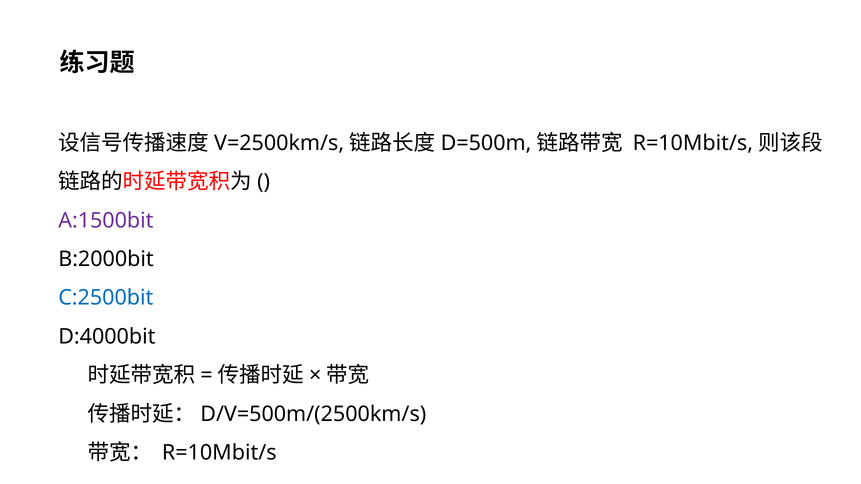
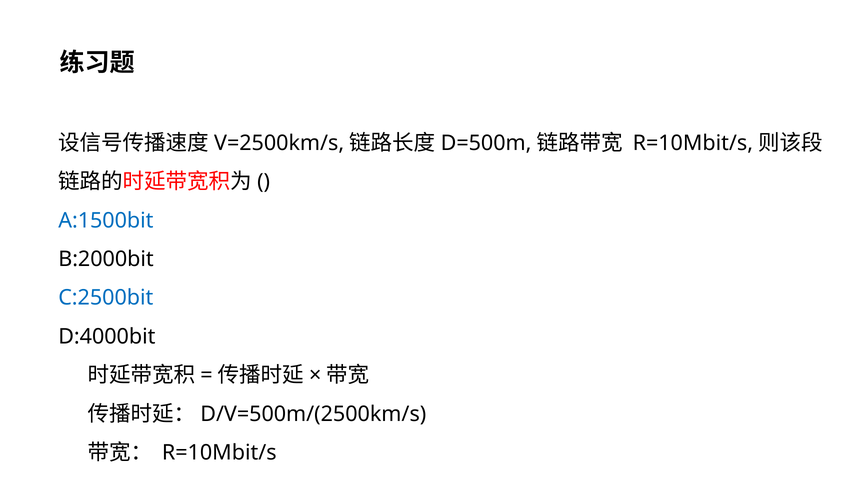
A:1500bit colour: purple -> blue
